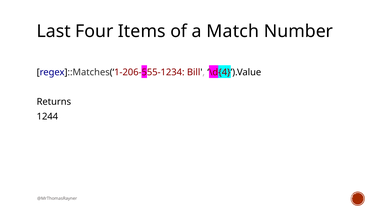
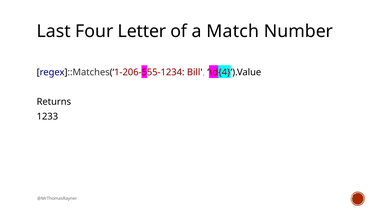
Items: Items -> Letter
1244: 1244 -> 1233
